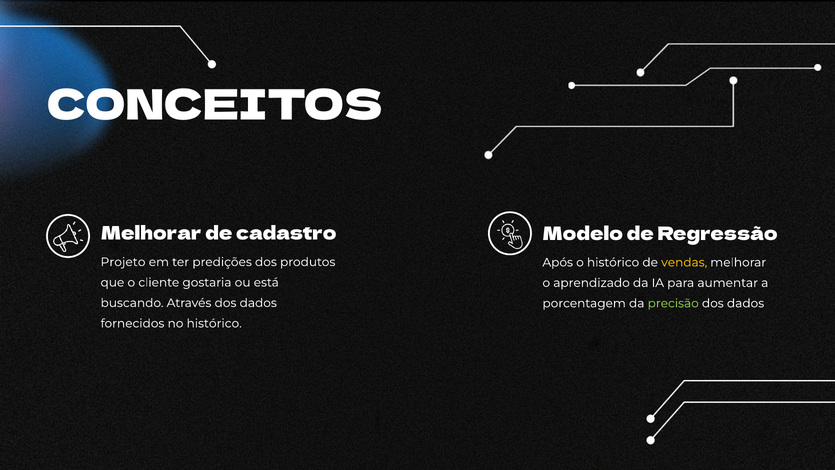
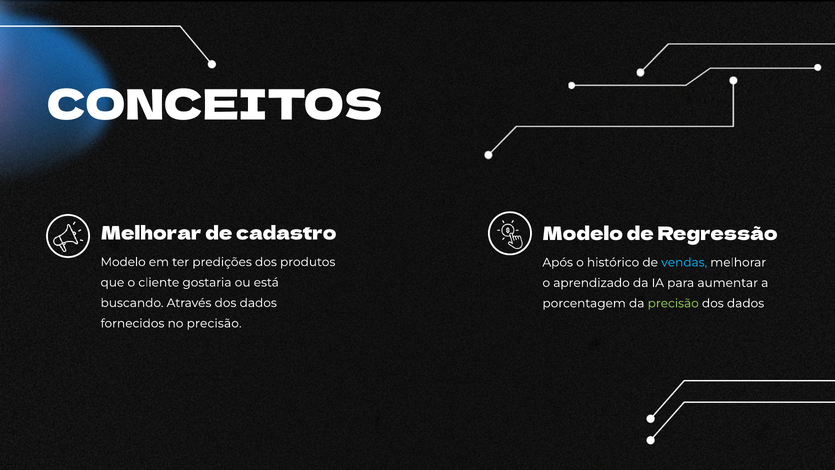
Projeto at (123, 262): Projeto -> Modelo
vendas colour: yellow -> light blue
no histórico: histórico -> precisão
